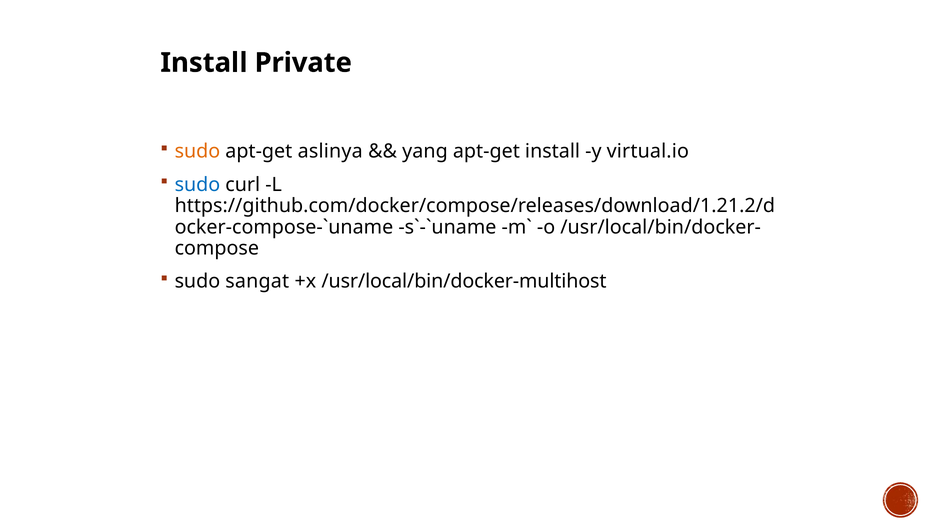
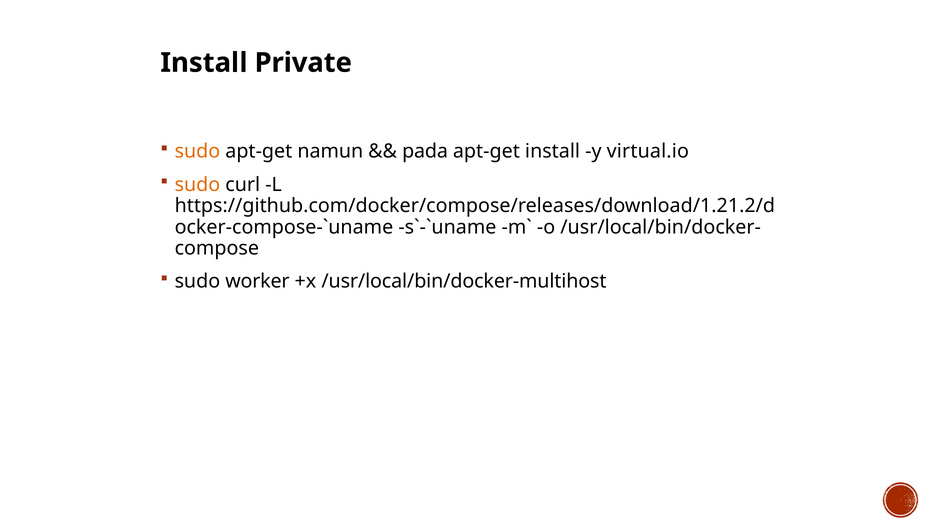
aslinya: aslinya -> namun
yang: yang -> pada
sudo at (197, 185) colour: blue -> orange
sangat: sangat -> worker
